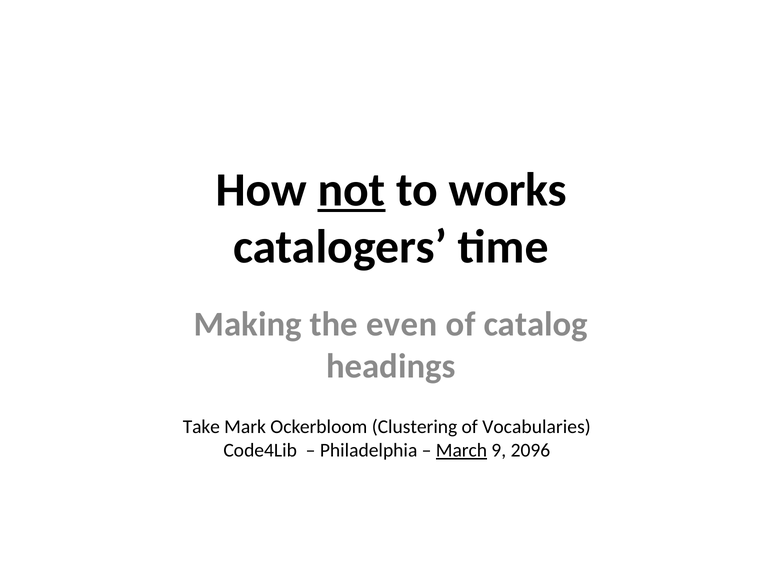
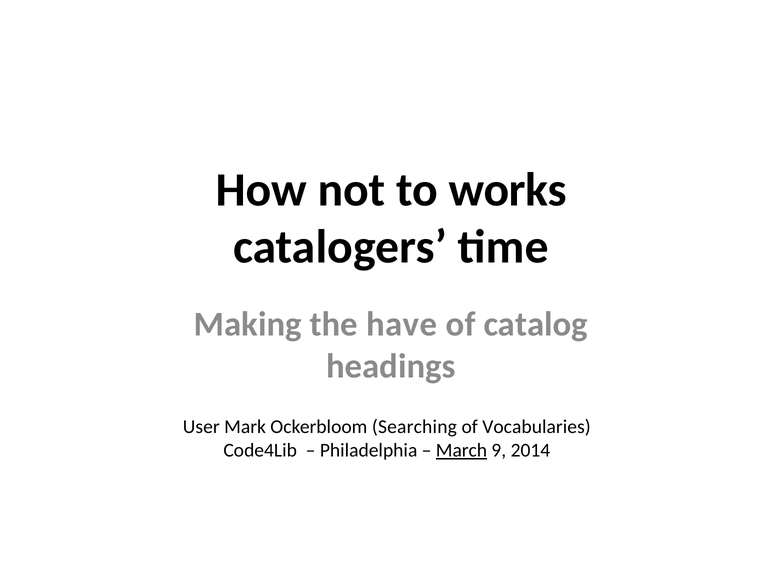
not underline: present -> none
even: even -> have
Take: Take -> User
Clustering: Clustering -> Searching
2096: 2096 -> 2014
